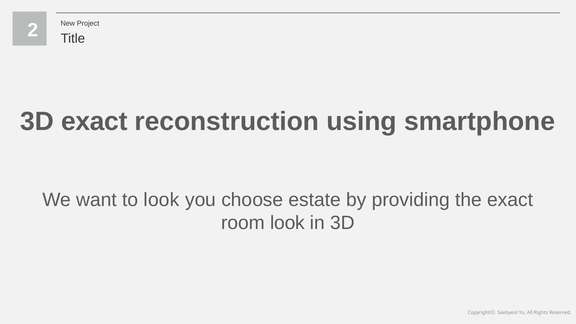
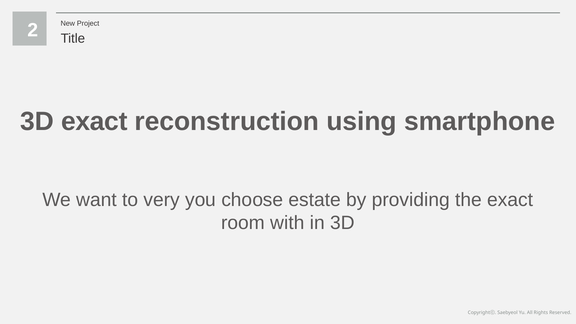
to look: look -> very
room look: look -> with
